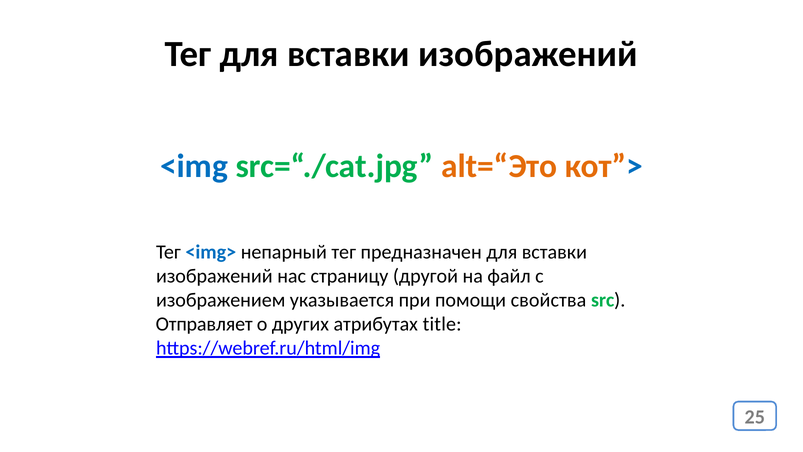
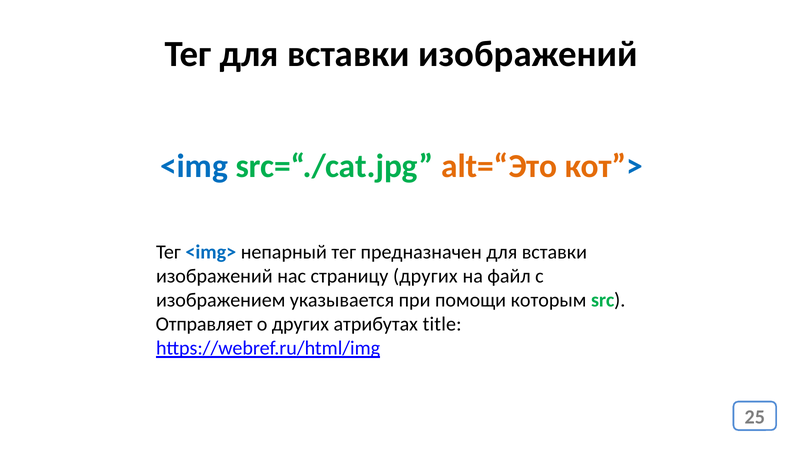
страницу другой: другой -> других
свойства: свойства -> которым
